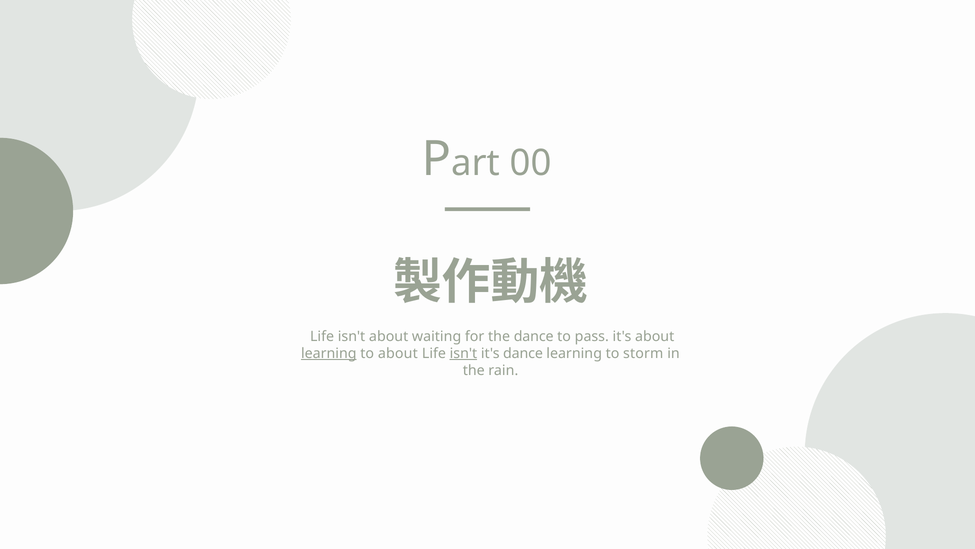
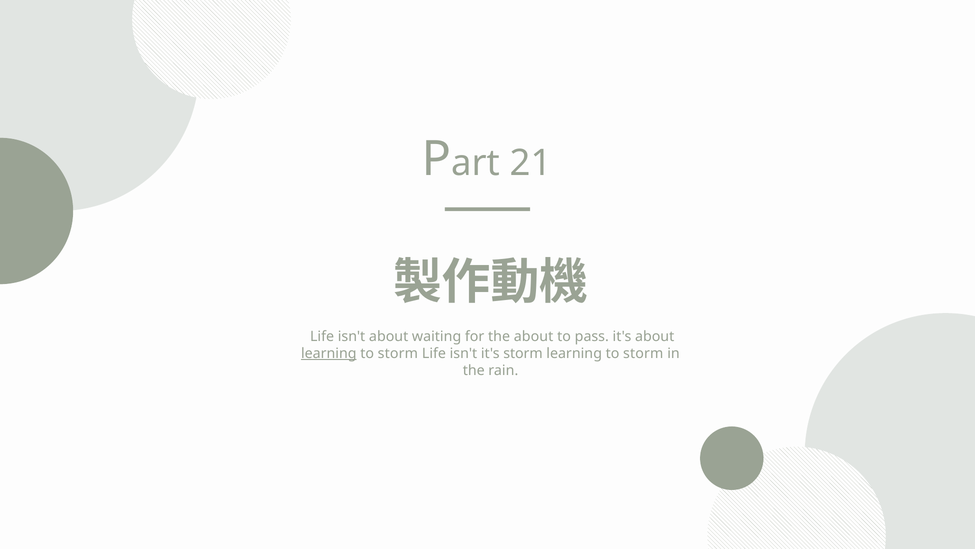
00: 00 -> 21
the dance: dance -> about
about at (398, 353): about -> storm
isn't at (463, 353) underline: present -> none
it's dance: dance -> storm
